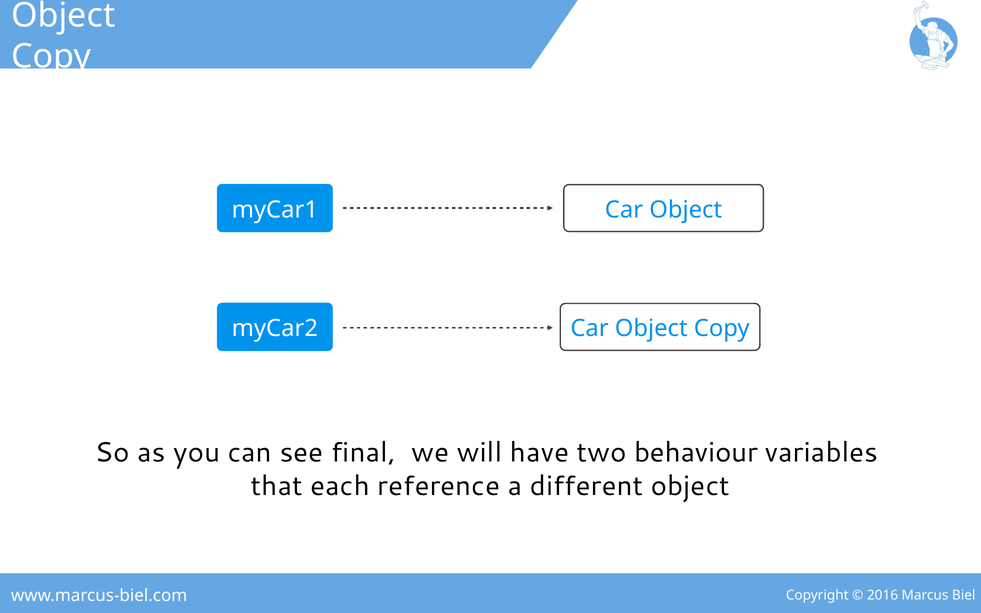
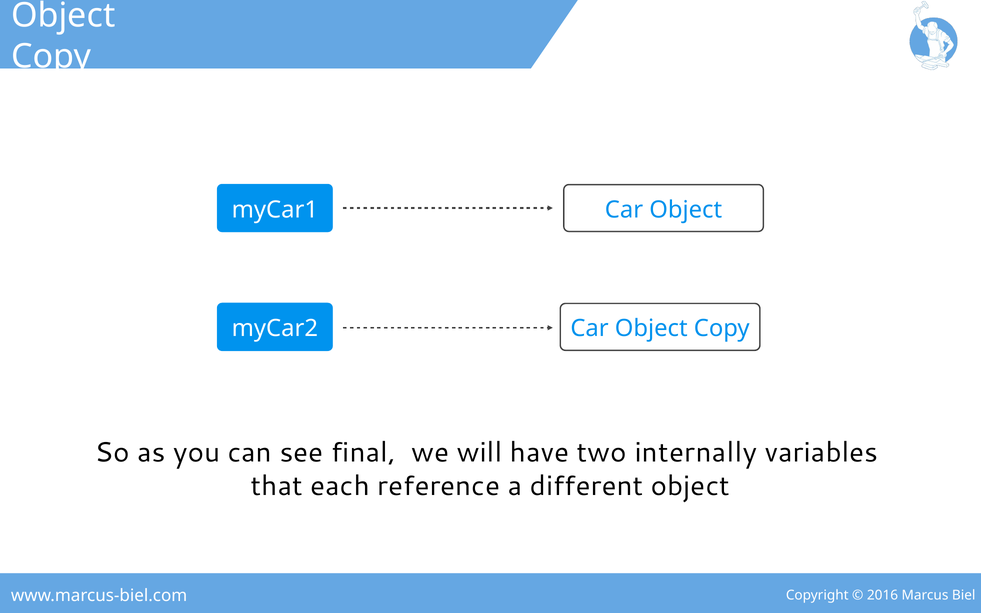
behaviour: behaviour -> internally
